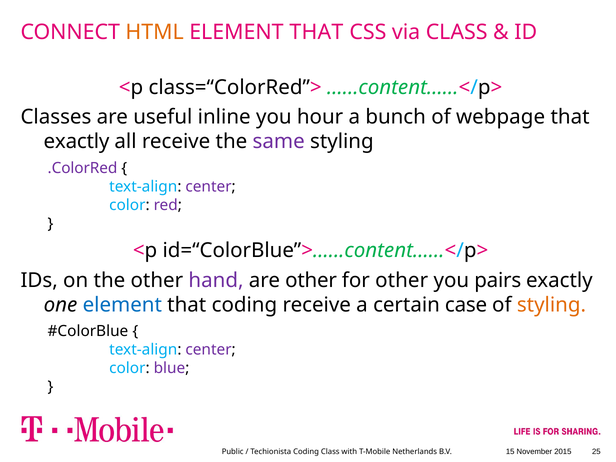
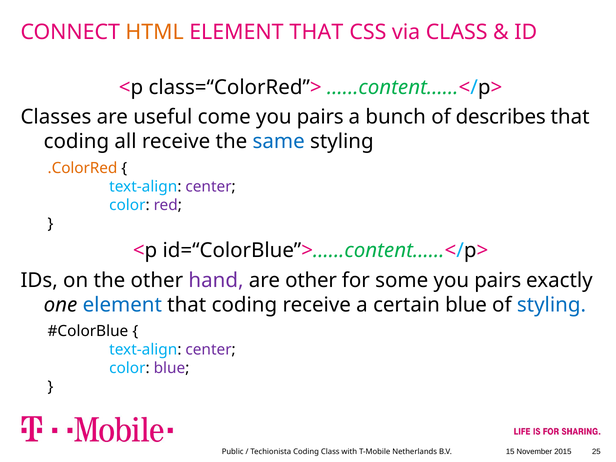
inline: inline -> come
hour at (320, 117): hour -> pairs
webpage: webpage -> describes
exactly at (76, 142): exactly -> coding
same colour: purple -> blue
.ColorRed colour: purple -> orange
for other: other -> some
certain case: case -> blue
styling at (551, 305) colour: orange -> blue
